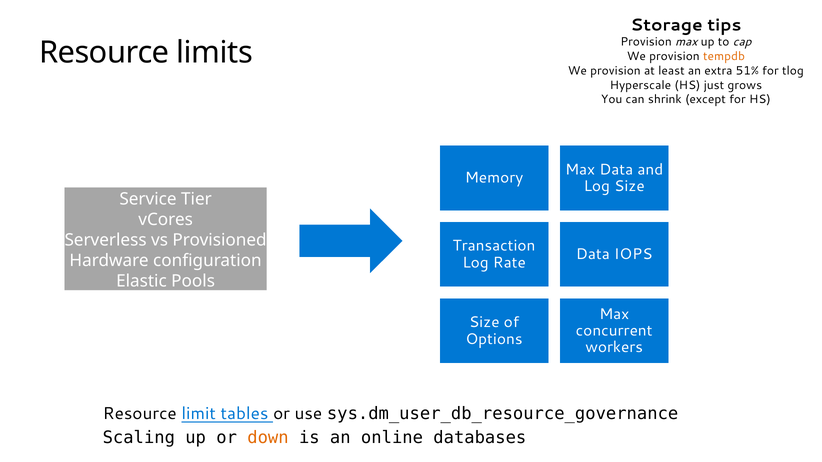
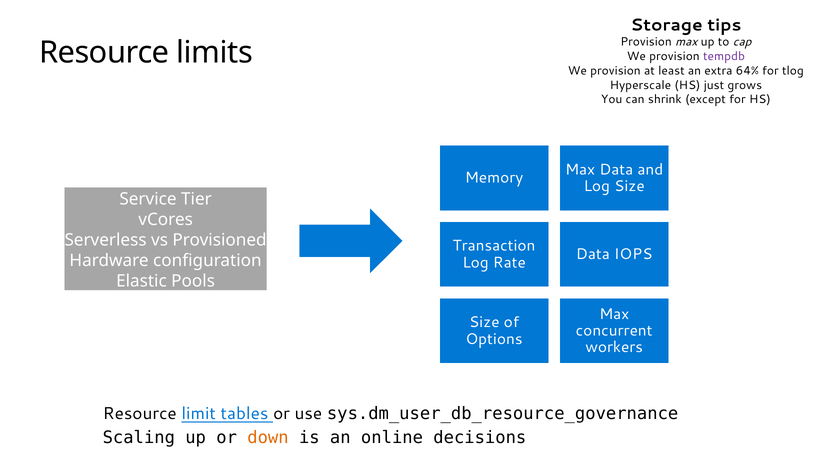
tempdb colour: orange -> purple
51%: 51% -> 64%
databases: databases -> decisions
